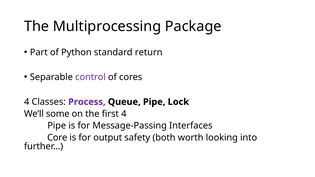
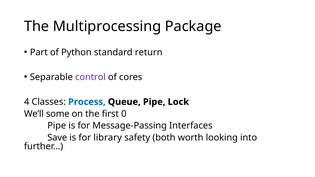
Process colour: purple -> blue
first 4: 4 -> 0
Core: Core -> Save
output: output -> library
